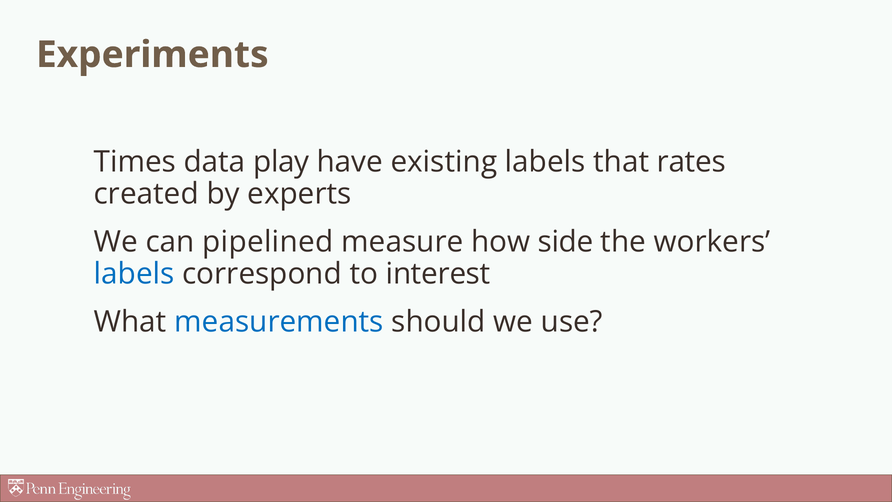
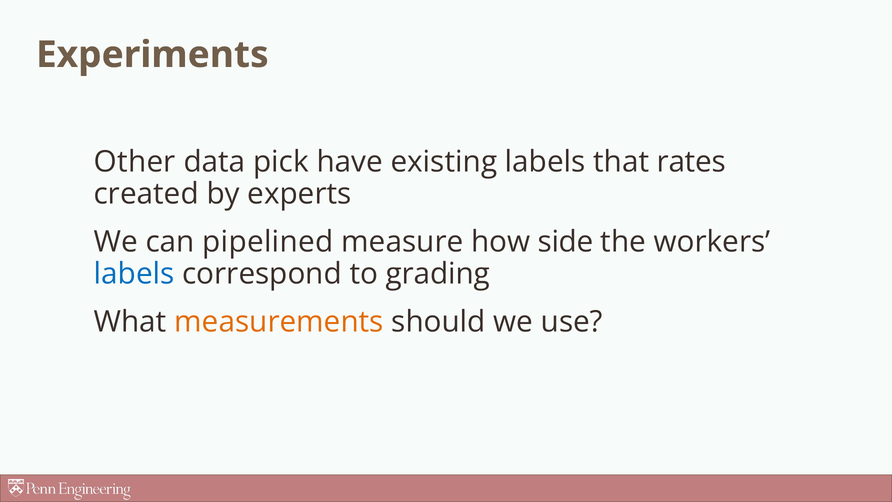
Times: Times -> Other
play: play -> pick
interest: interest -> grading
measurements colour: blue -> orange
